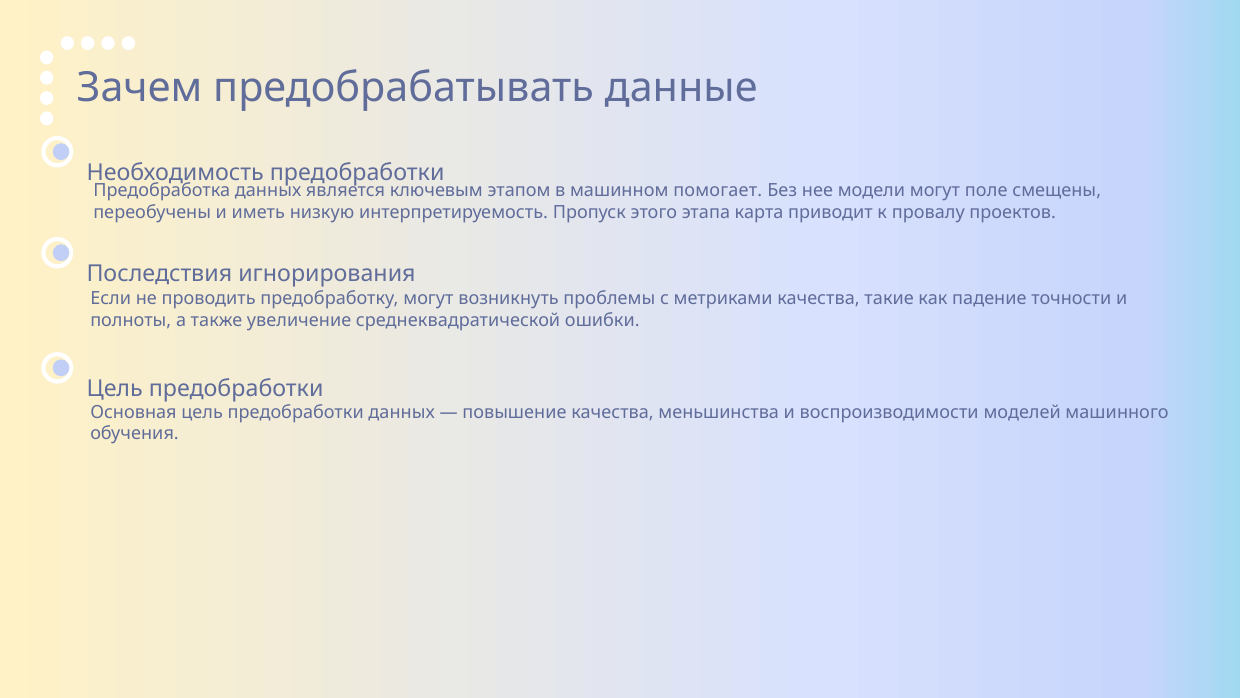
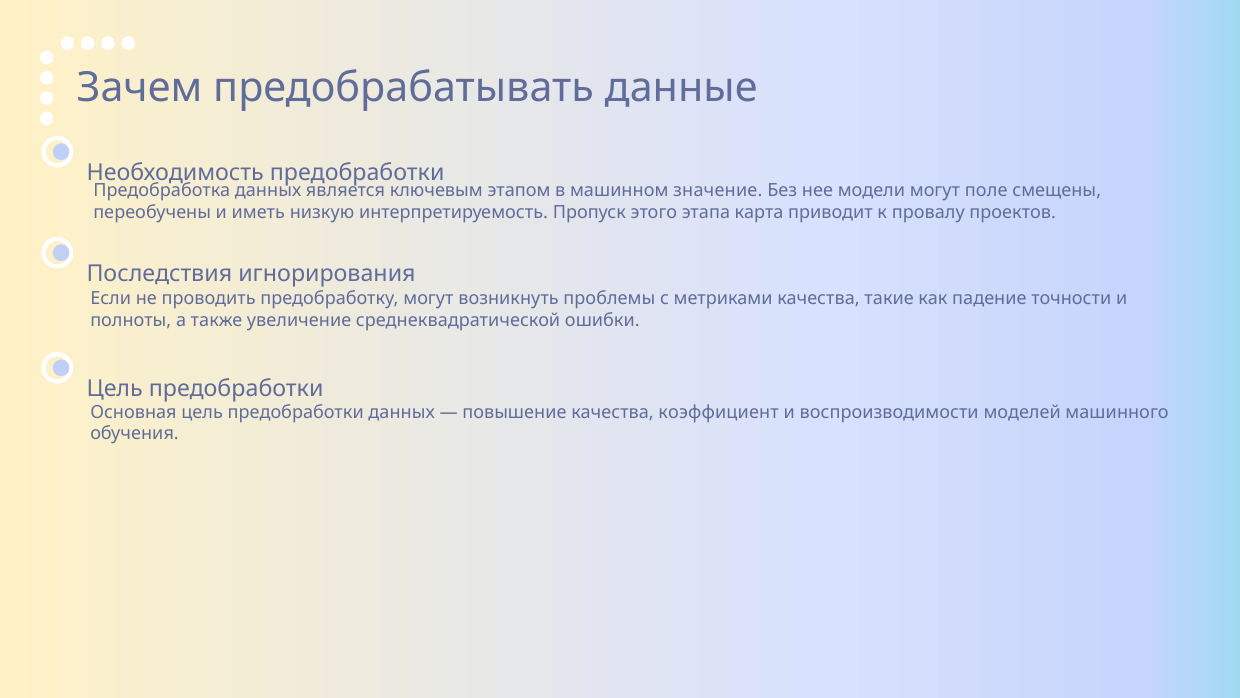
помогает: помогает -> значение
меньшинства: меньшинства -> коэффициент
